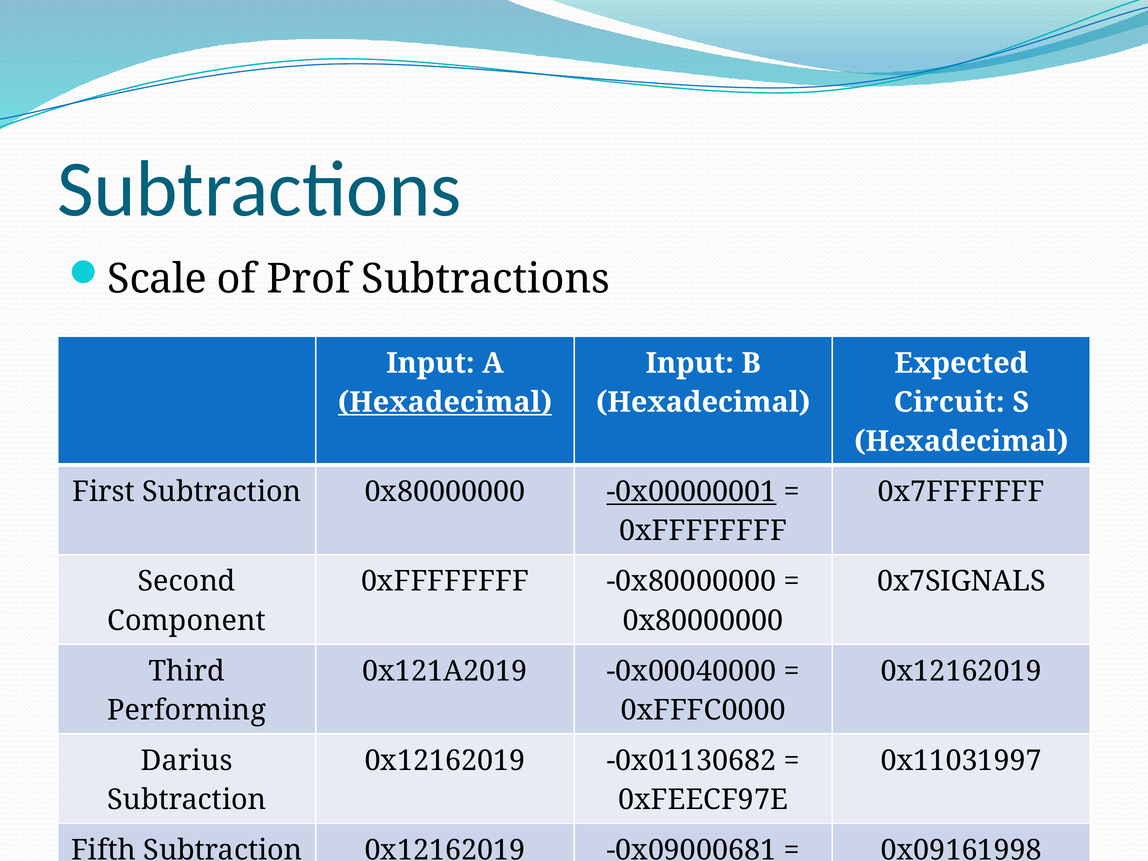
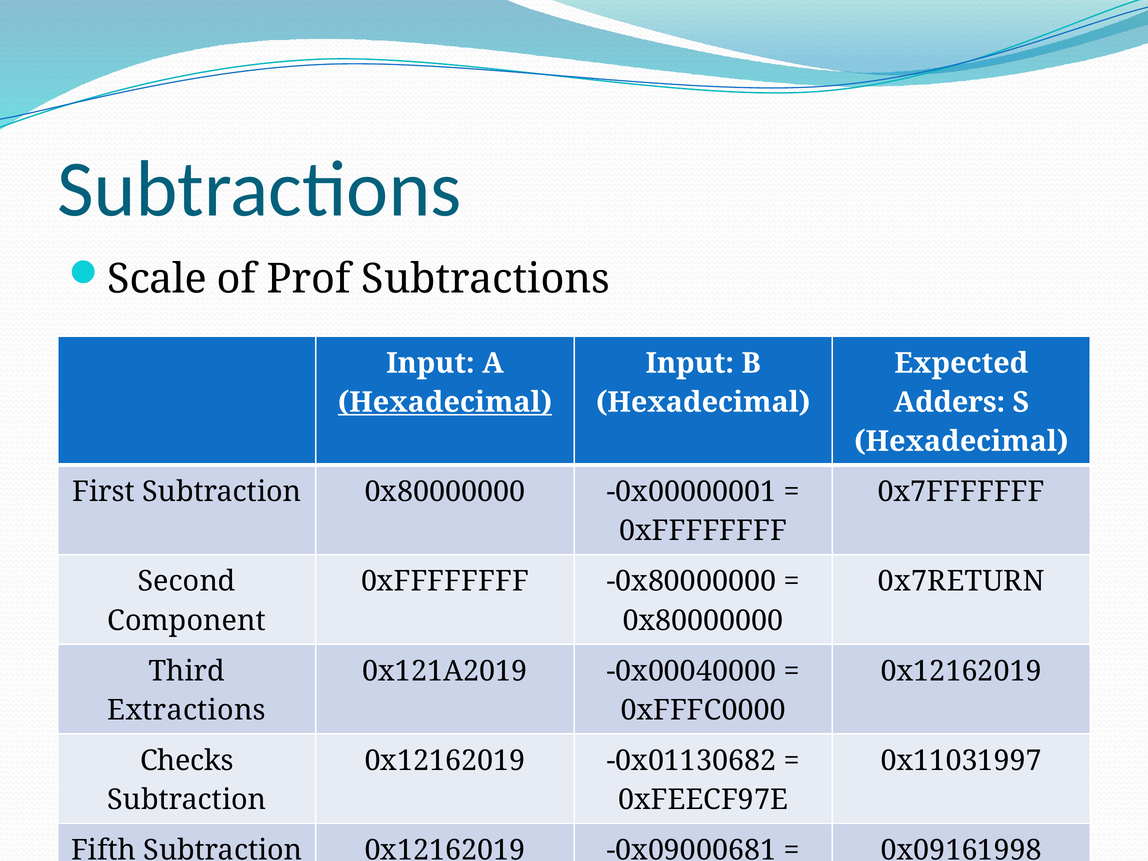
Circuit: Circuit -> Adders
-0x00000001 underline: present -> none
0x7SIGNALS: 0x7SIGNALS -> 0x7RETURN
Performing: Performing -> Extractions
Darius: Darius -> Checks
